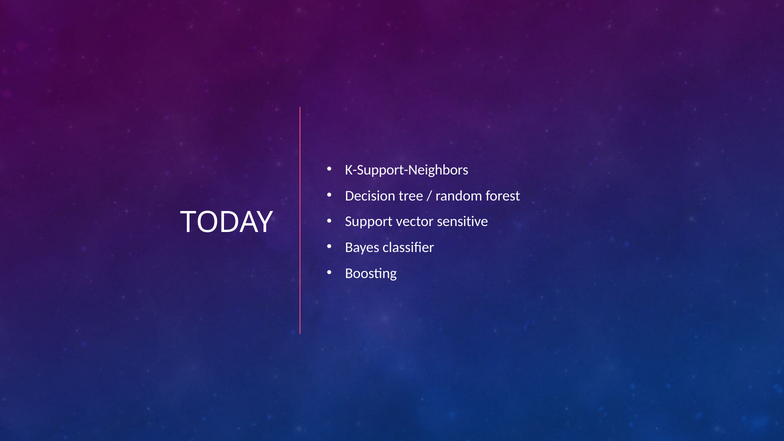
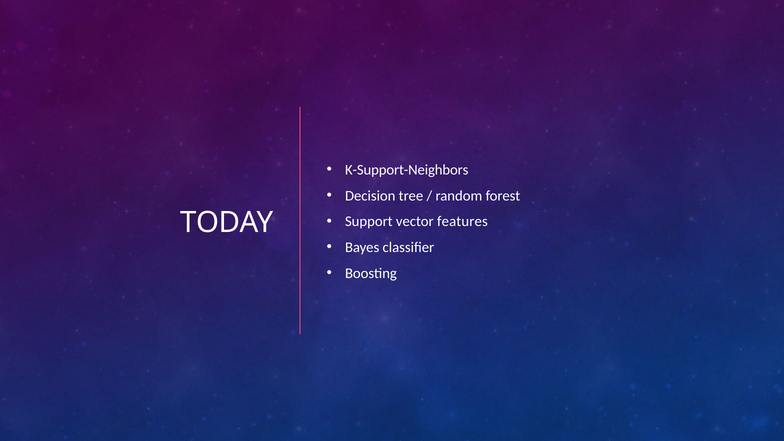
sensitive: sensitive -> features
